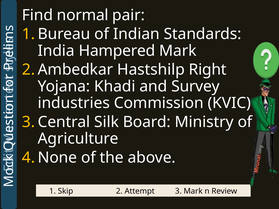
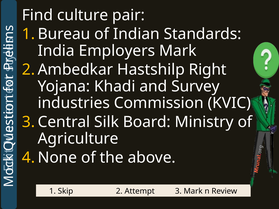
normal: normal -> culture
Hampered: Hampered -> Employers
